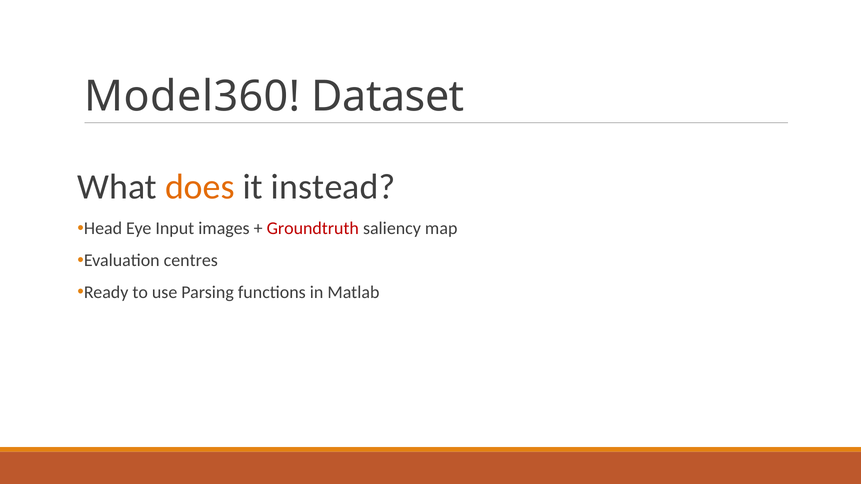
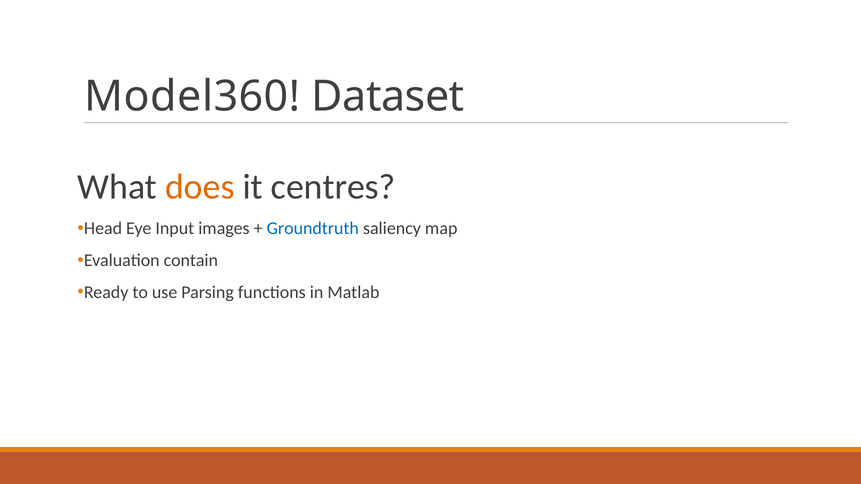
instead: instead -> centres
Groundtruth colour: red -> blue
centres: centres -> contain
